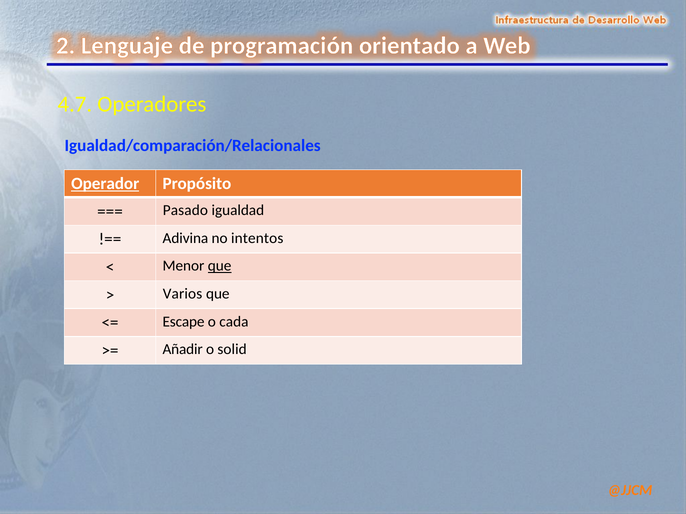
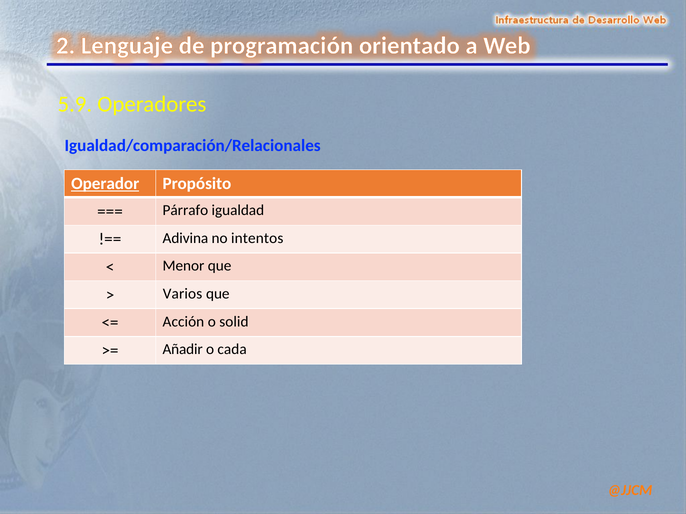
4.7: 4.7 -> 5.9
Pasado: Pasado -> Párrafo
que at (220, 266) underline: present -> none
Escape: Escape -> Acción
cada: cada -> solid
solid: solid -> cada
